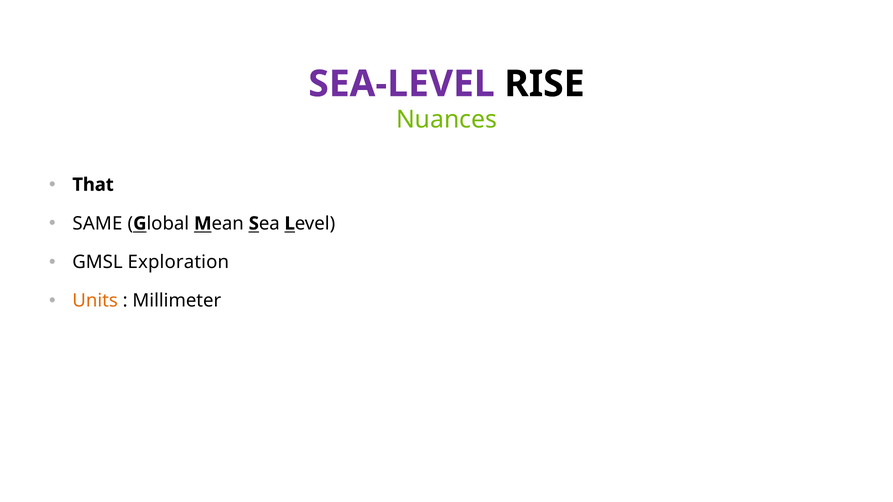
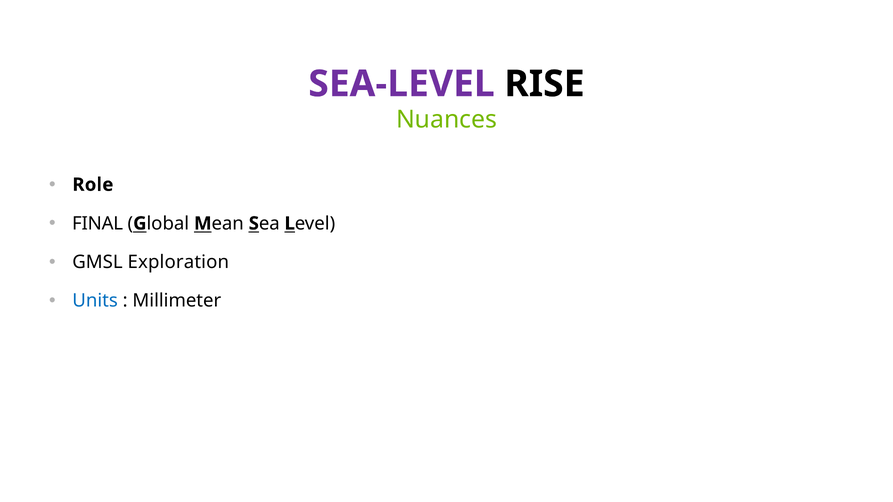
That: That -> Role
SAME: SAME -> FINAL
Units colour: orange -> blue
